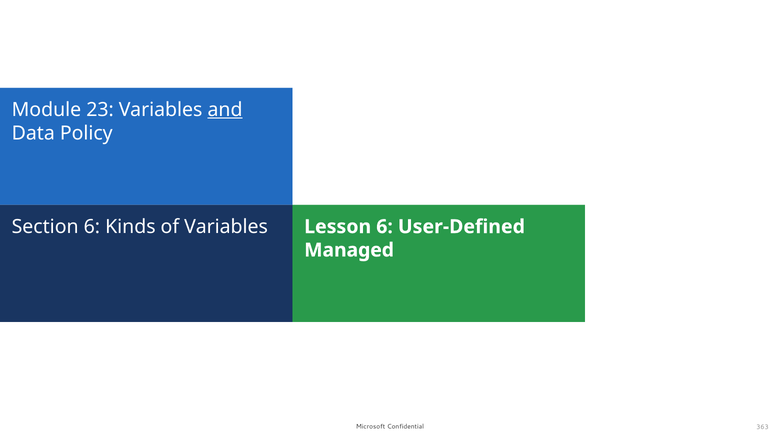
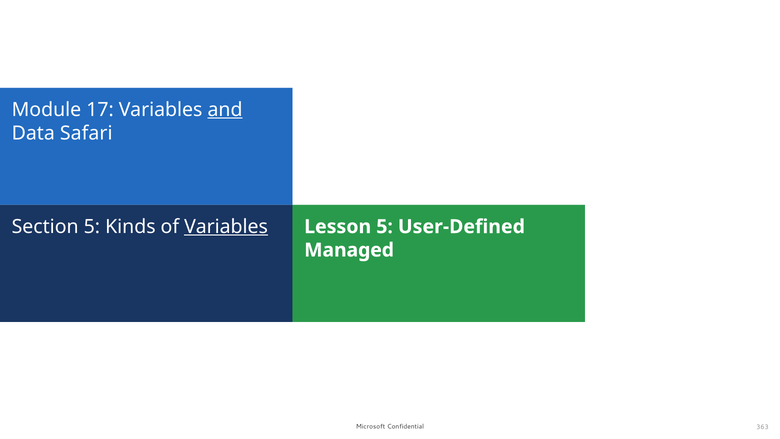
23: 23 -> 17
Policy: Policy -> Safari
Section 6: 6 -> 5
Variables at (226, 227) underline: none -> present
Lesson 6: 6 -> 5
